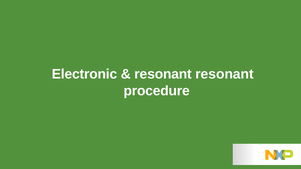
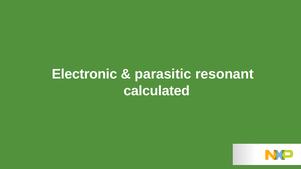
resonant at (163, 74): resonant -> parasitic
procedure: procedure -> calculated
